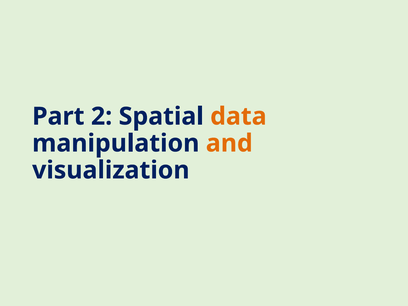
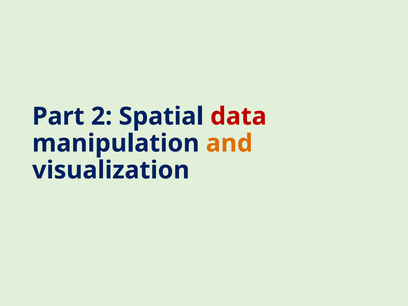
data colour: orange -> red
